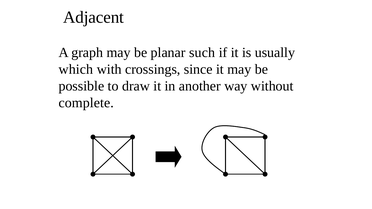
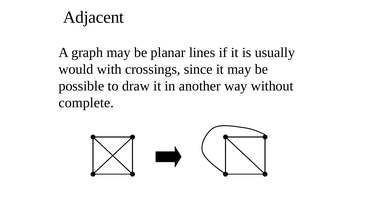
such: such -> lines
which: which -> would
